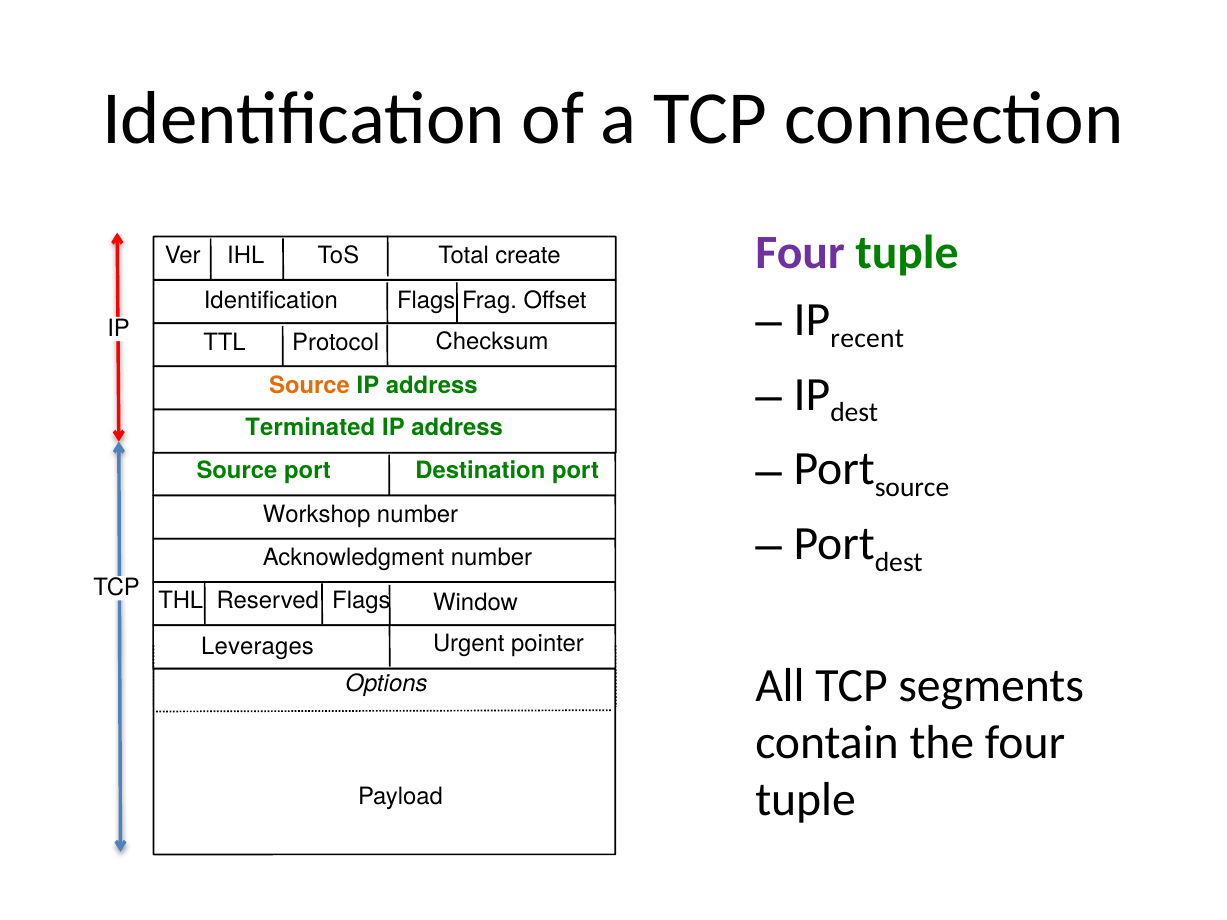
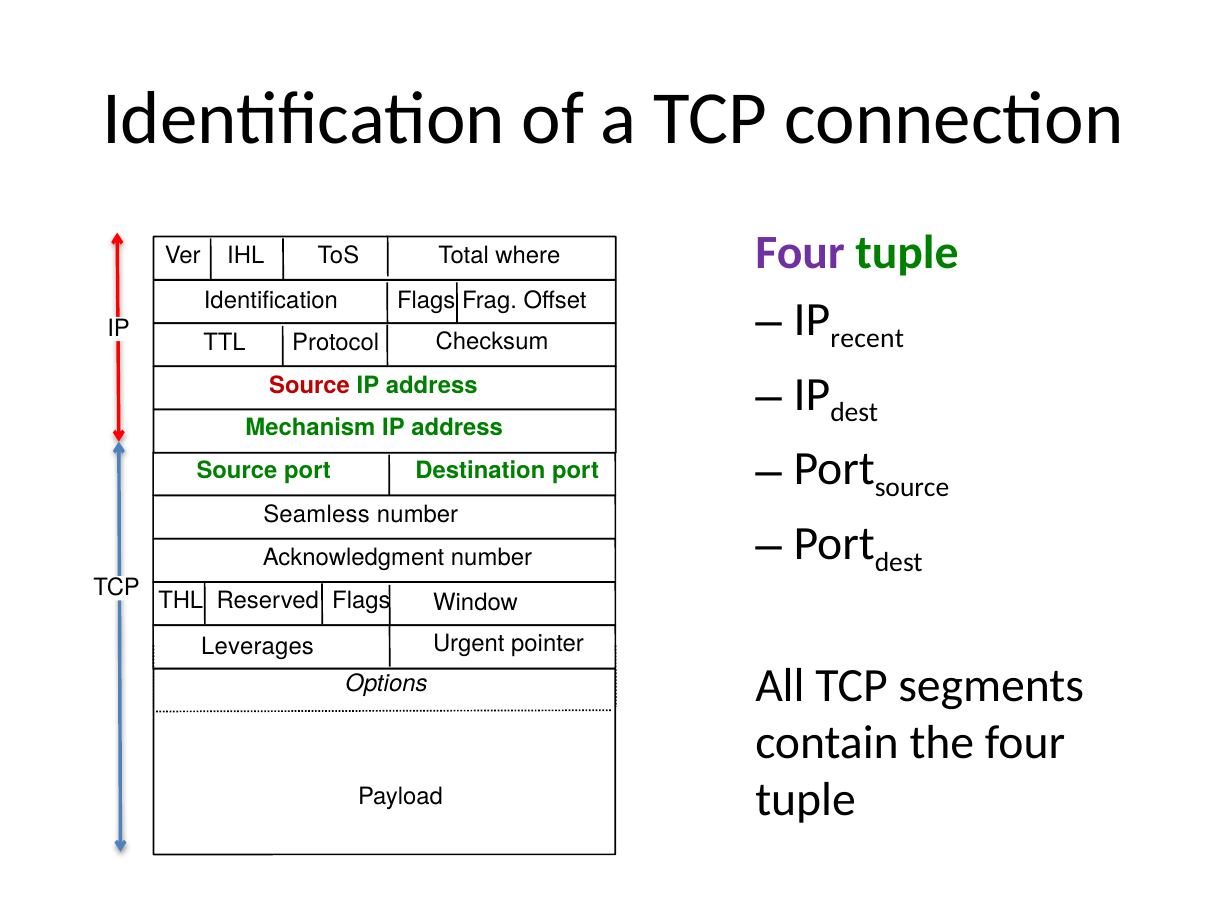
create: create -> where
Source at (310, 386) colour: orange -> red
Terminated: Terminated -> Mechanism
Workshop: Workshop -> Seamless
